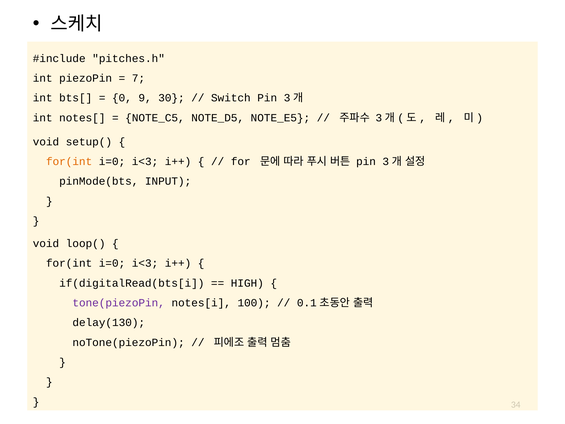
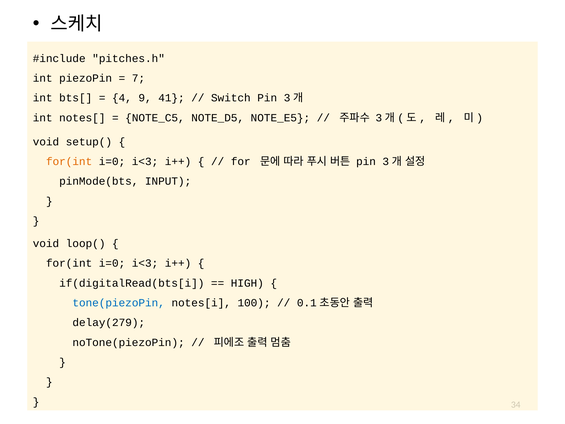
0: 0 -> 4
30: 30 -> 41
tone(piezoPin colour: purple -> blue
delay(130: delay(130 -> delay(279
